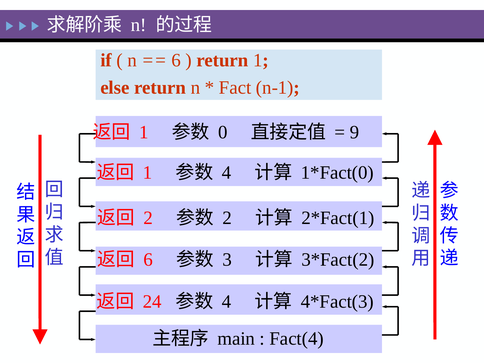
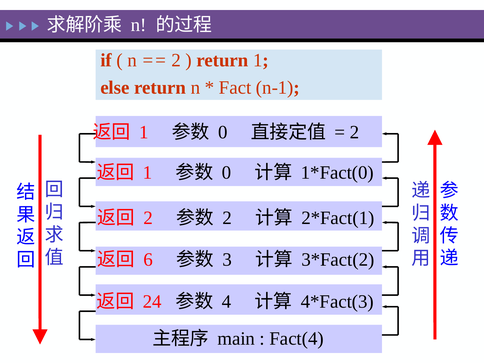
6 at (176, 60): 6 -> 2
9 at (355, 132): 9 -> 2
4 at (227, 173): 4 -> 0
